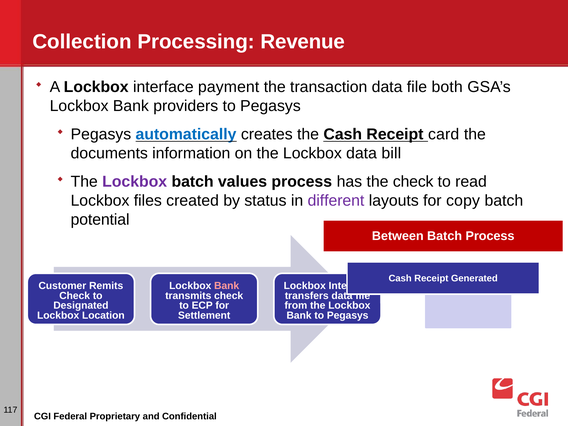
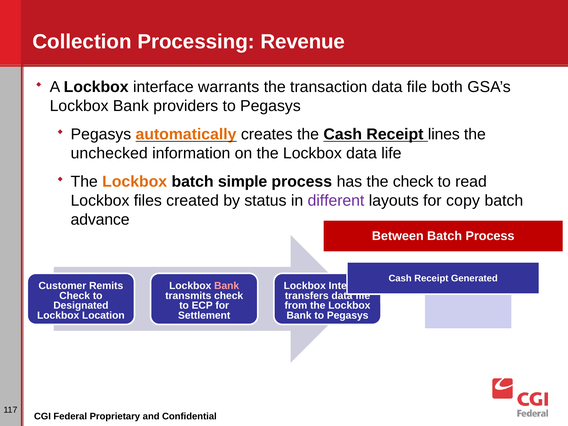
payment: payment -> warrants
automatically colour: blue -> orange
card: card -> lines
documents: documents -> unchecked
bill: bill -> life
Lockbox at (135, 182) colour: purple -> orange
values: values -> simple
potential: potential -> advance
